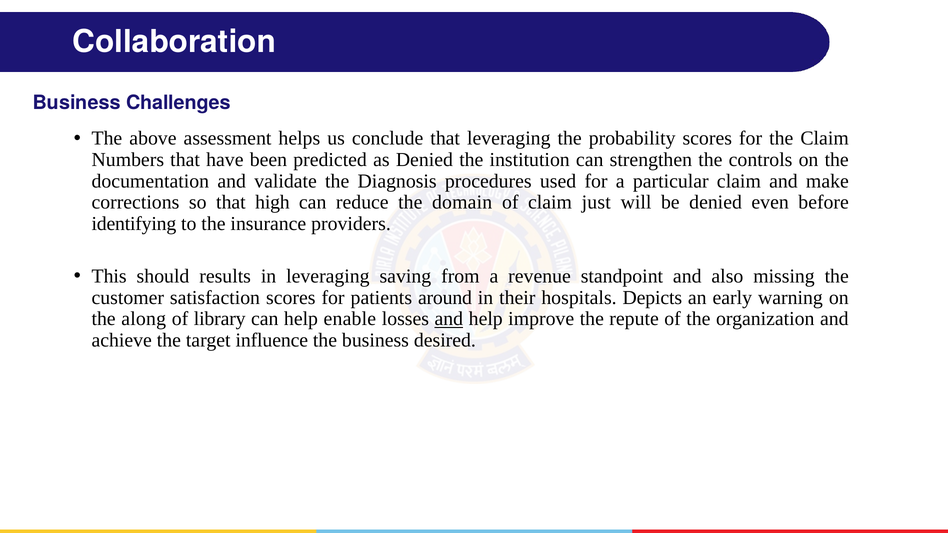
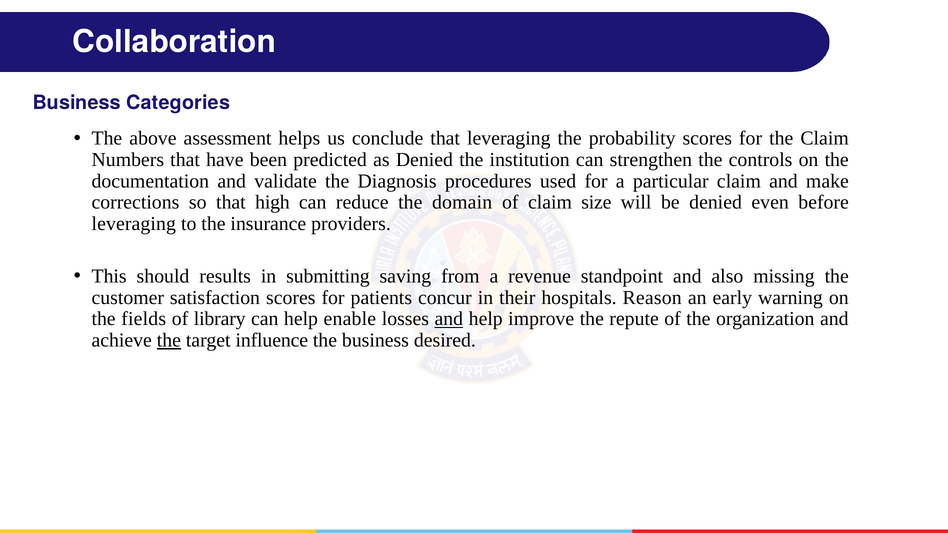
Challenges: Challenges -> Categories
just: just -> size
identifying at (134, 224): identifying -> leveraging
in leveraging: leveraging -> submitting
around: around -> concur
Depicts: Depicts -> Reason
along: along -> fields
the at (169, 340) underline: none -> present
